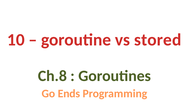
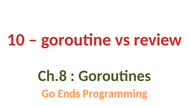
stored: stored -> review
